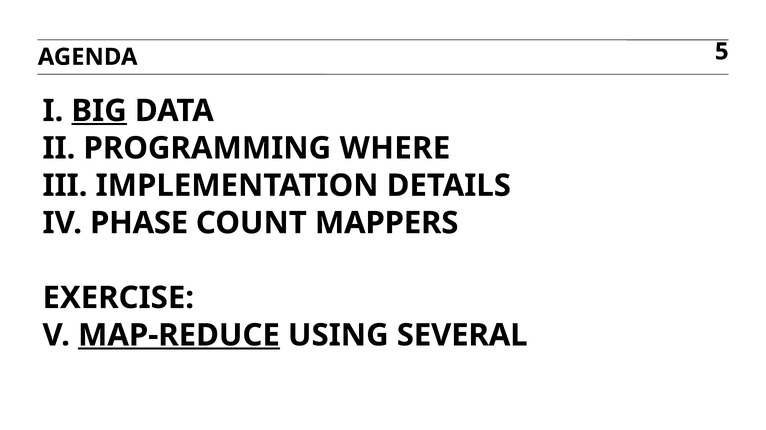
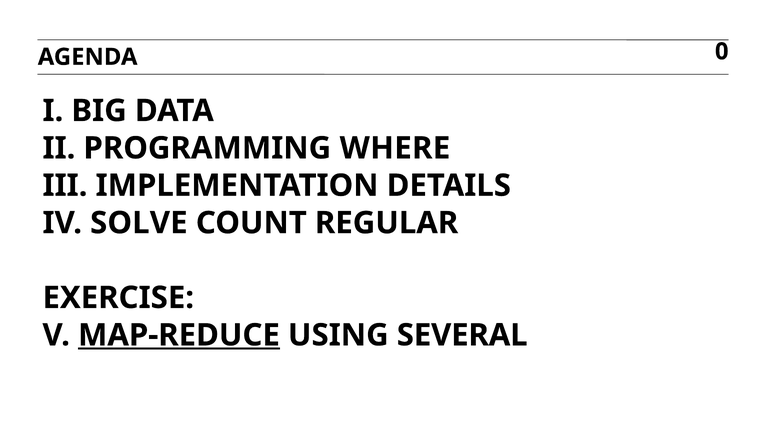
5: 5 -> 0
BIG underline: present -> none
PHASE: PHASE -> SOLVE
MAPPERS: MAPPERS -> REGULAR
